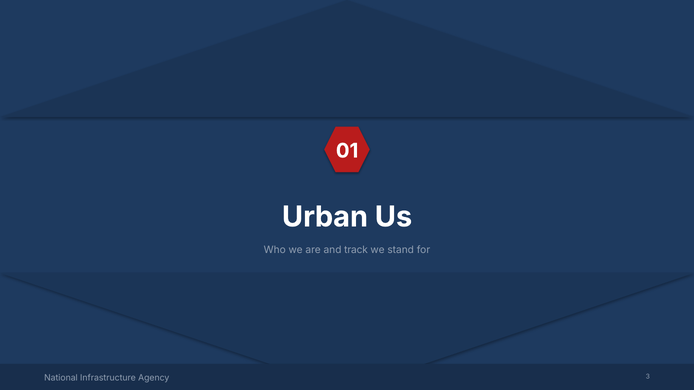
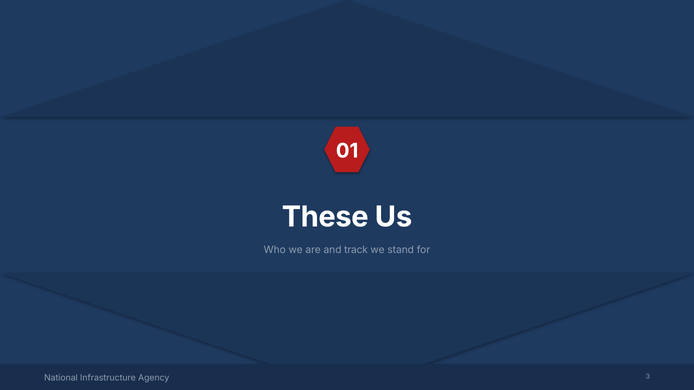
Urban: Urban -> These
